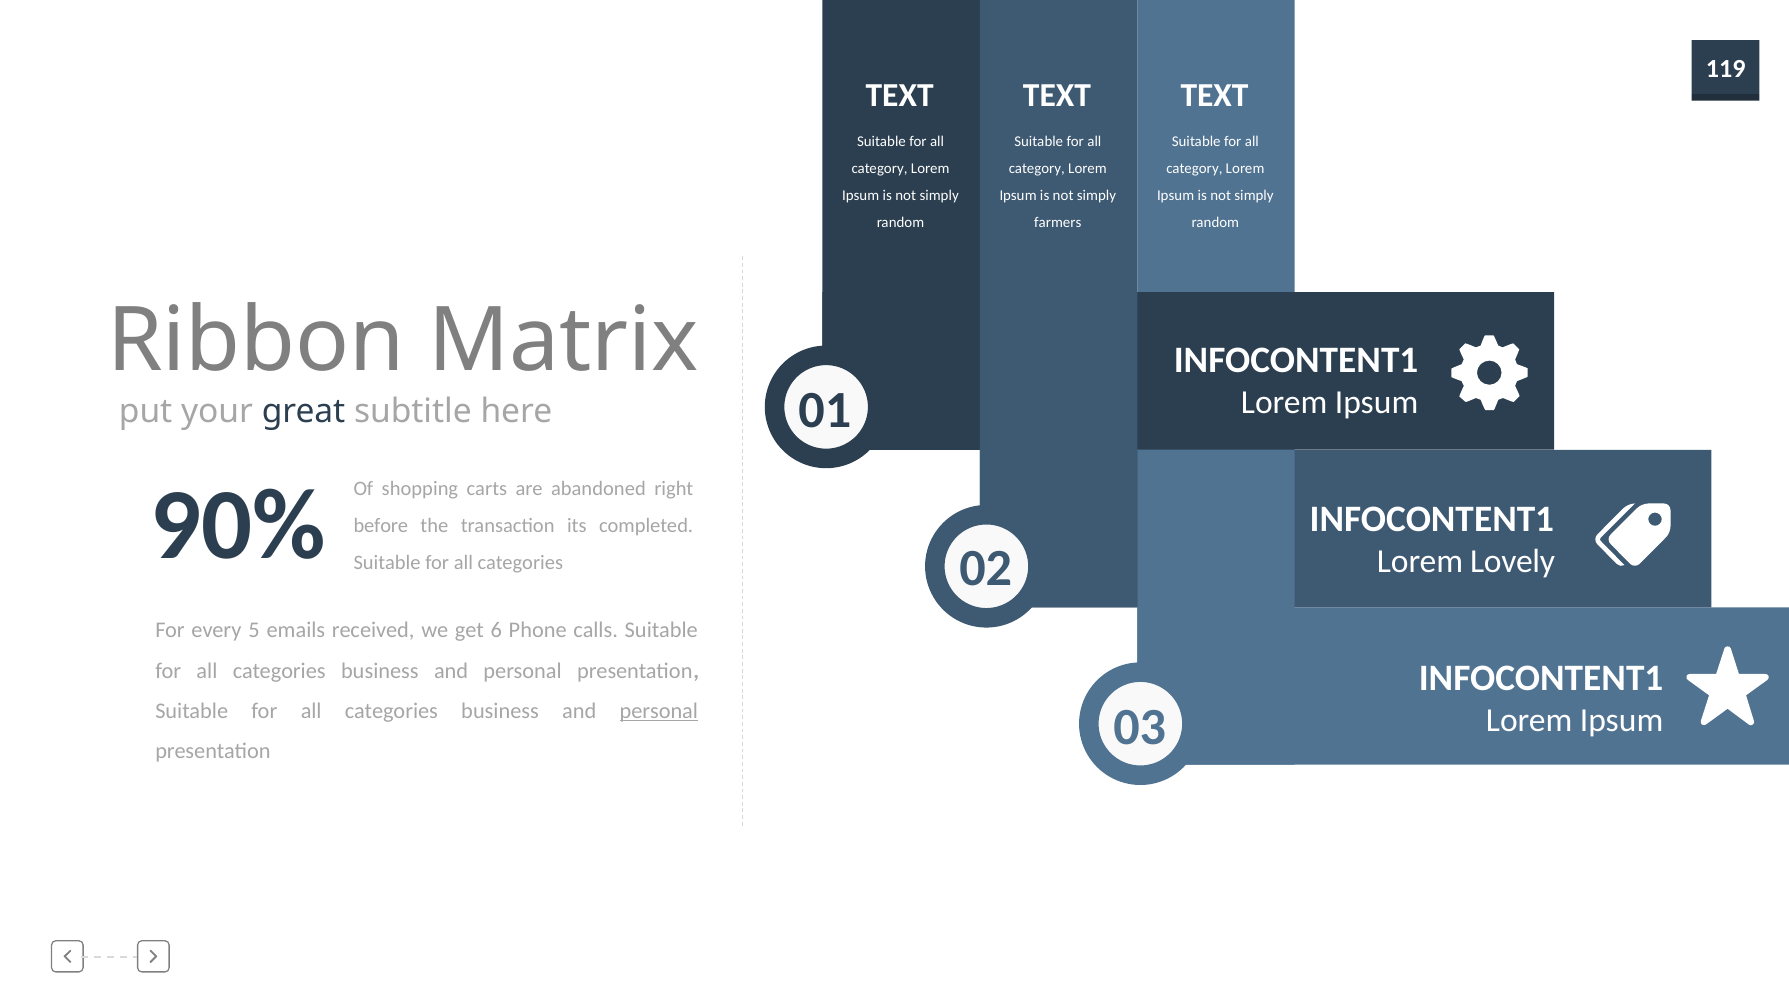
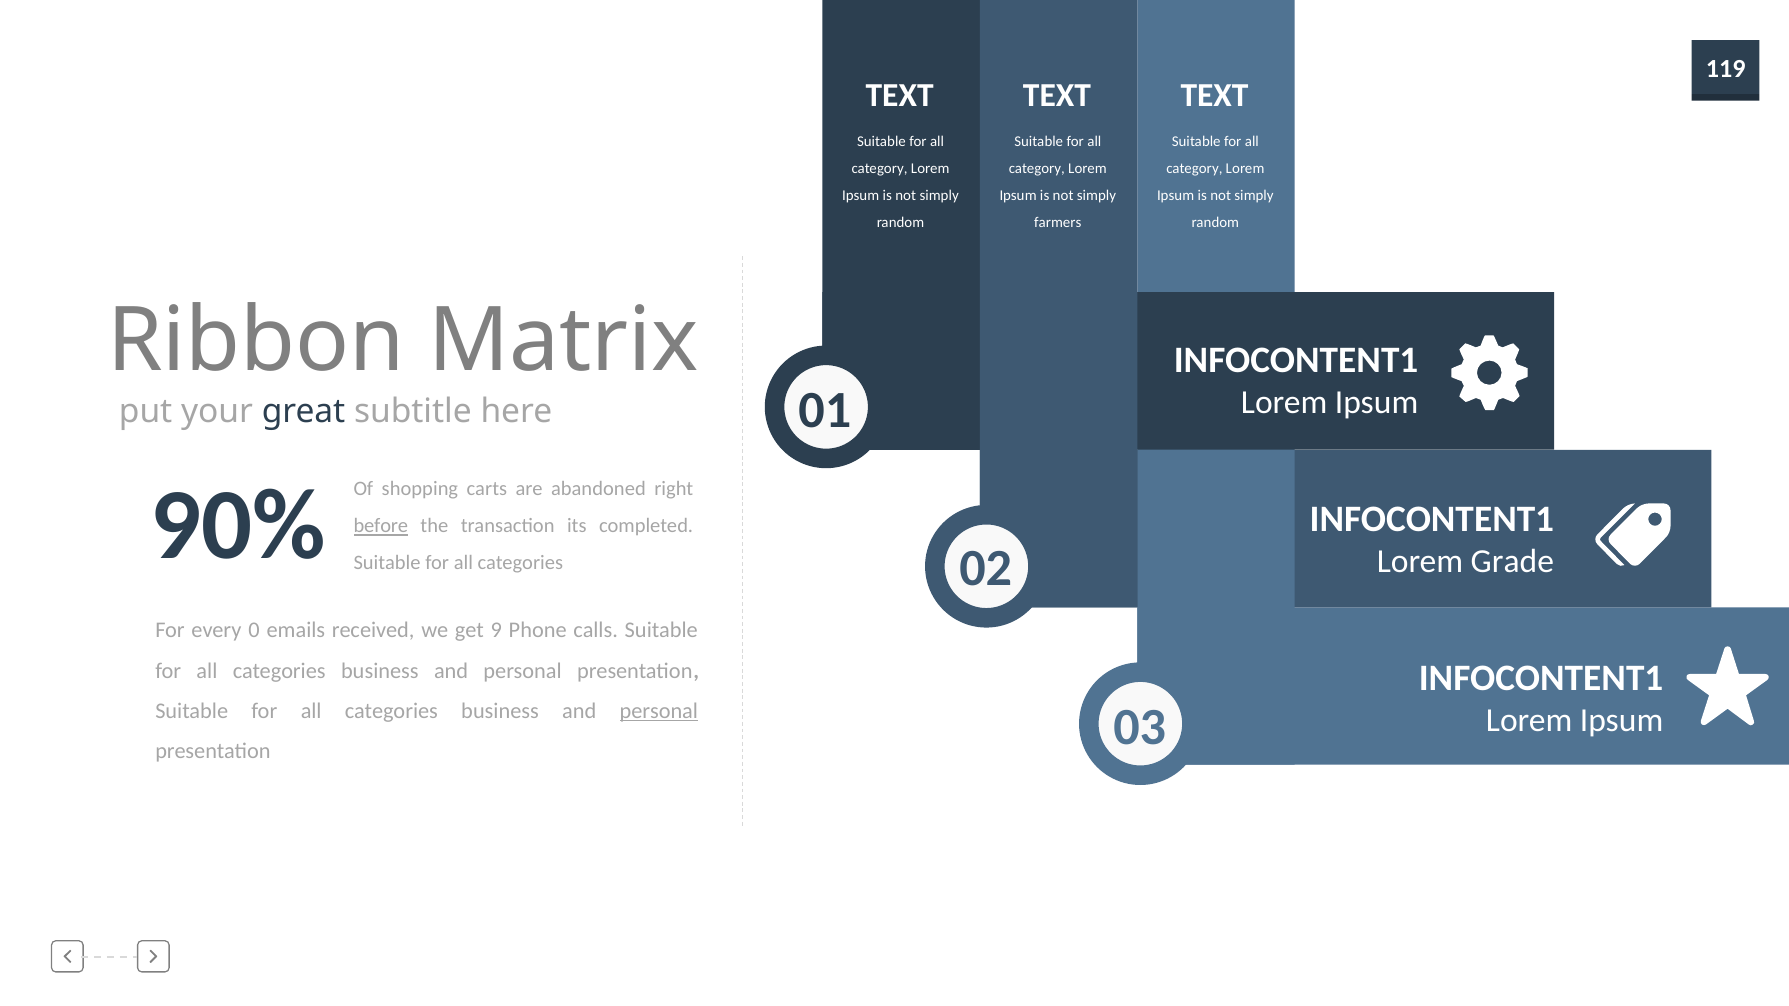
before underline: none -> present
Lovely: Lovely -> Grade
5: 5 -> 0
6: 6 -> 9
